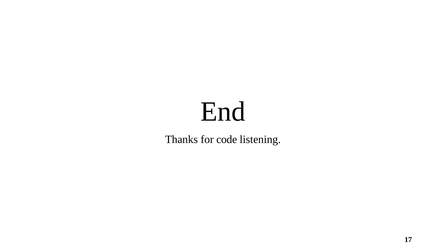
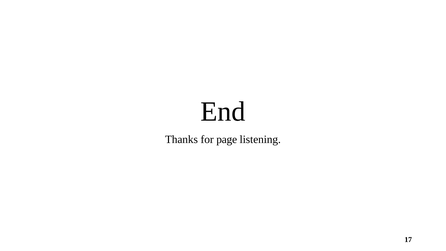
code: code -> page
